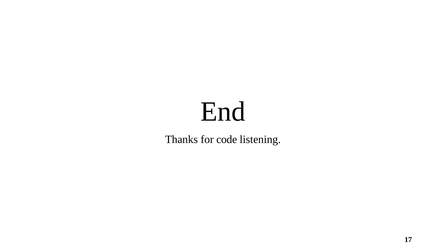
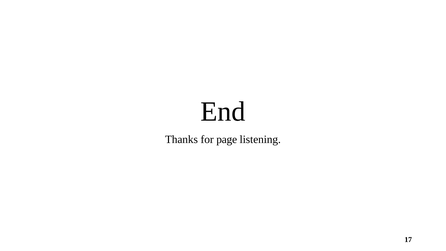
code: code -> page
